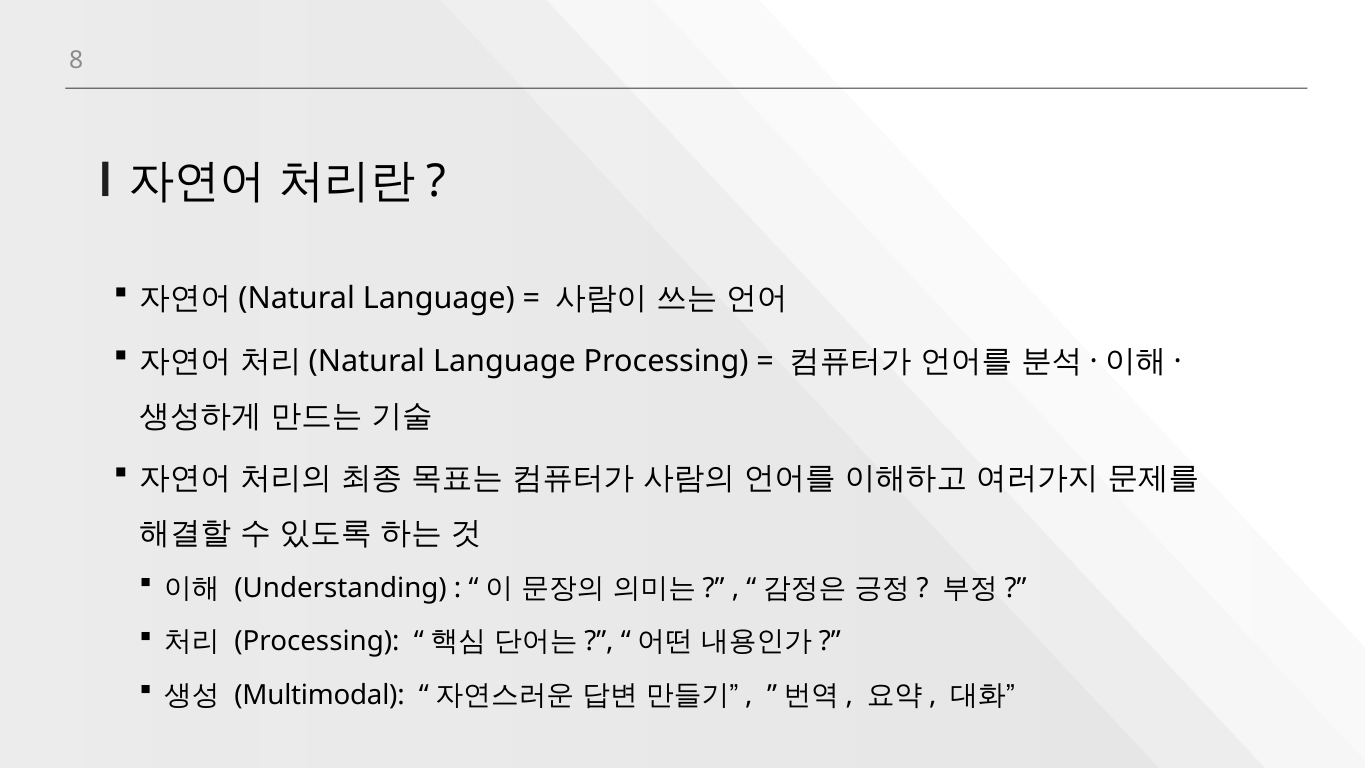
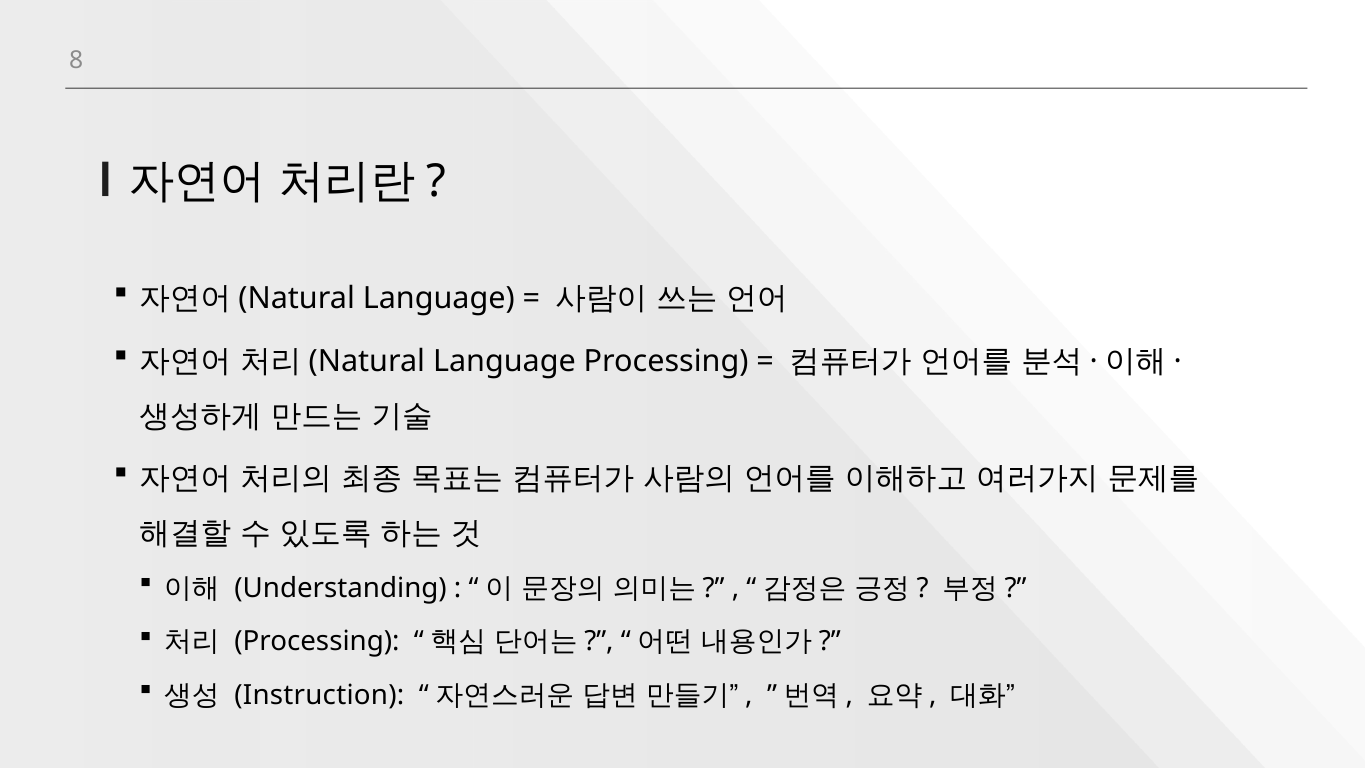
Multimodal: Multimodal -> Instruction
